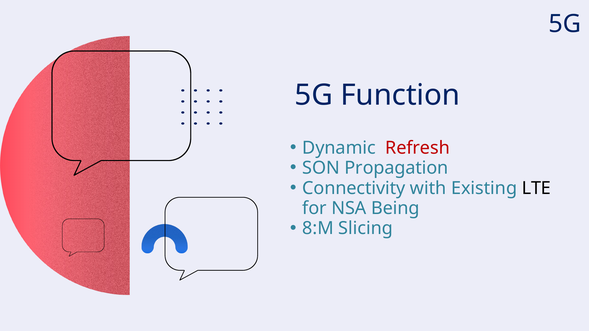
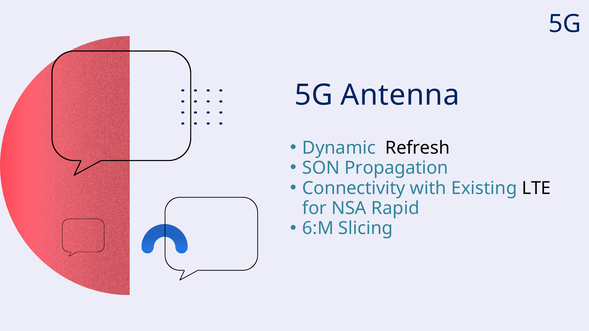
Function: Function -> Antenna
Refresh colour: red -> black
Being: Being -> Rapid
8:M: 8:M -> 6:M
